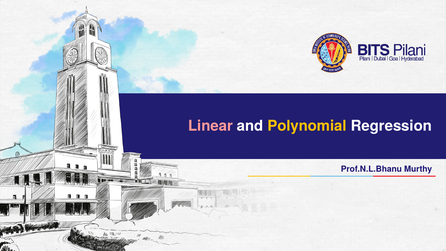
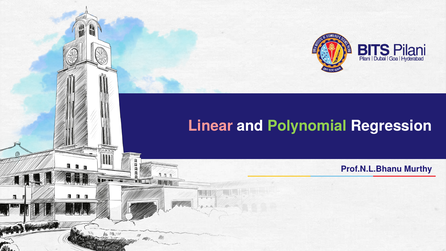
Polynomial colour: yellow -> light green
